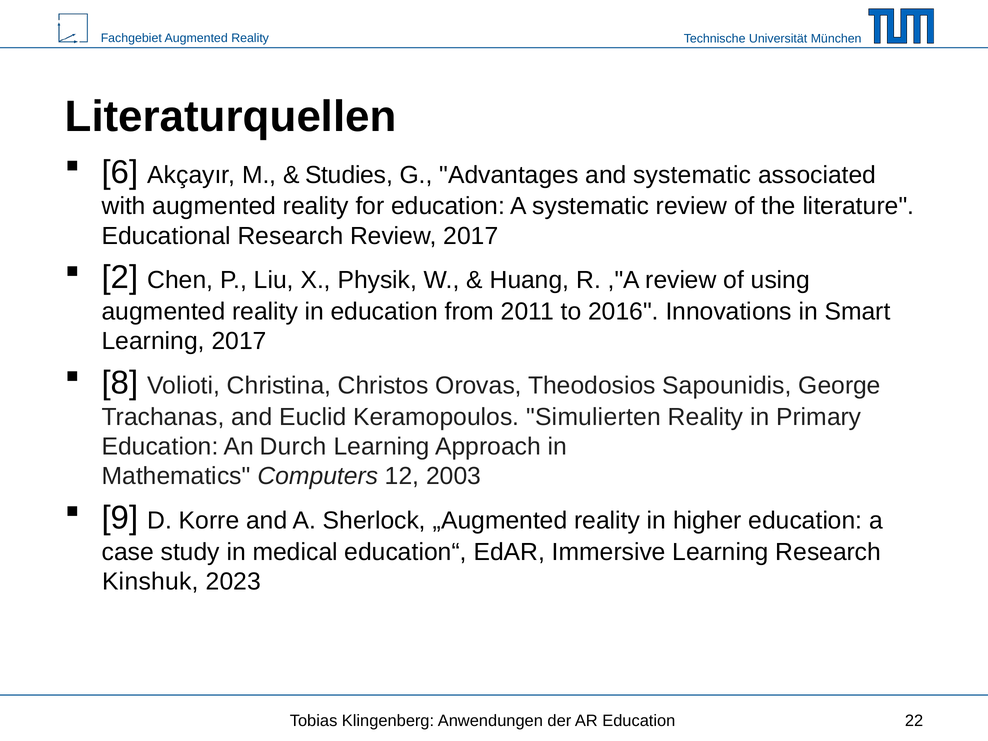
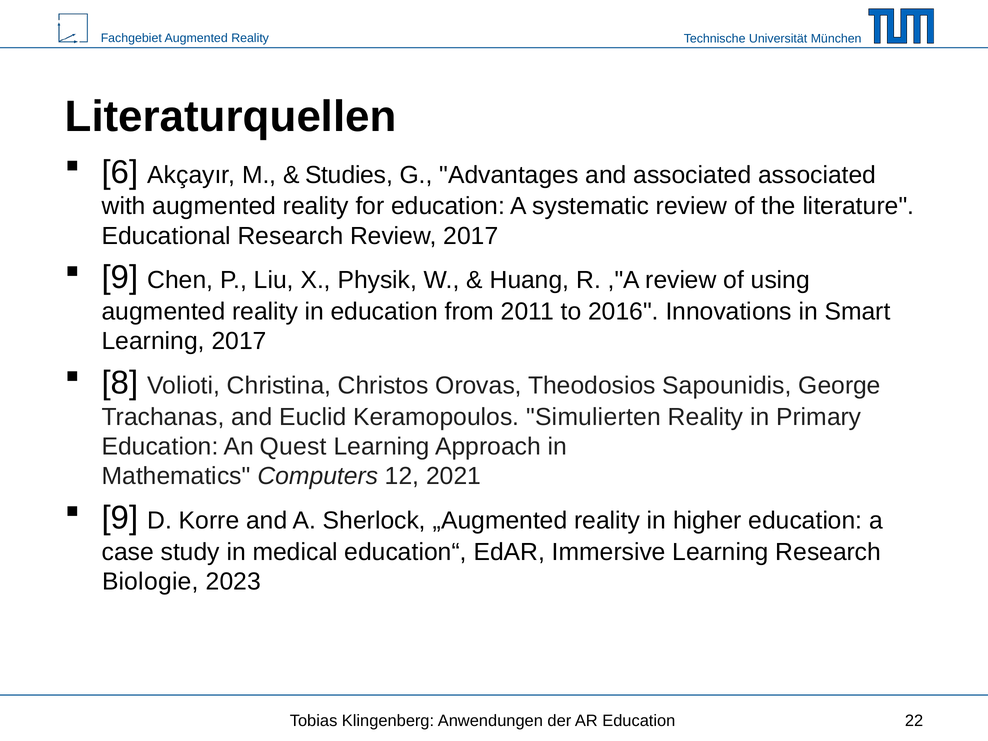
and systematic: systematic -> associated
2 at (120, 278): 2 -> 9
Durch: Durch -> Quest
2003: 2003 -> 2021
Kinshuk: Kinshuk -> Biologie
